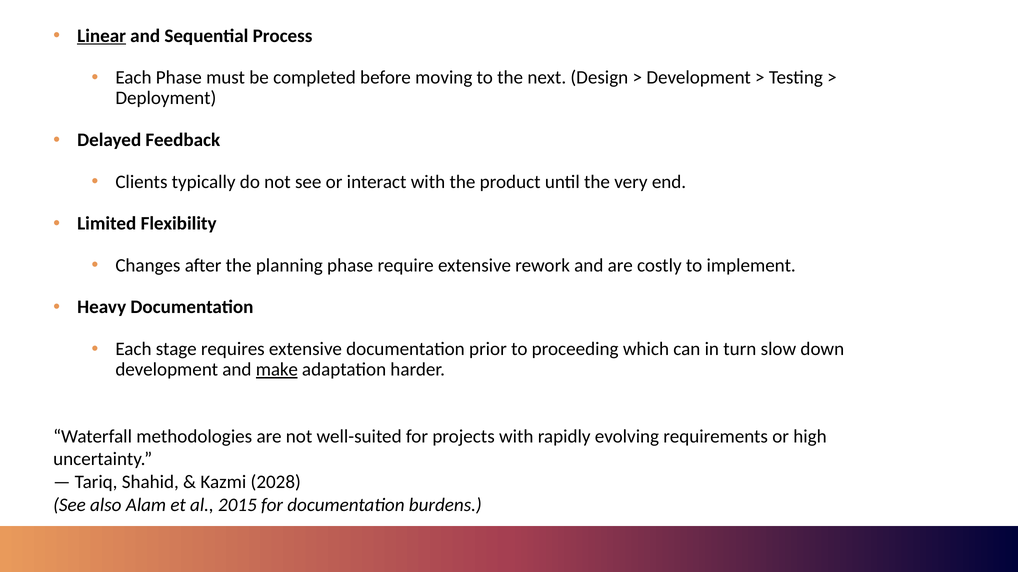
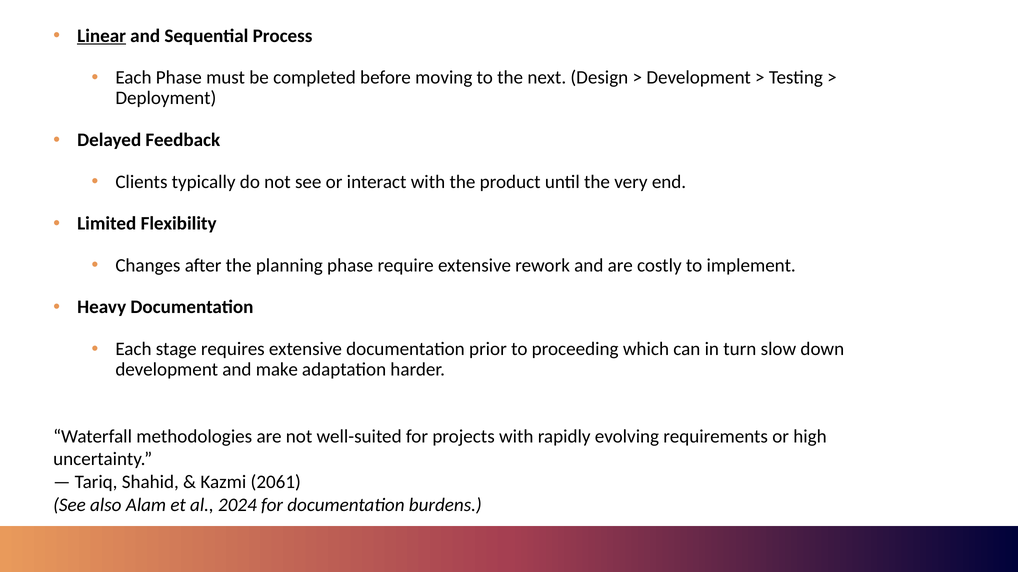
make underline: present -> none
2028: 2028 -> 2061
2015: 2015 -> 2024
